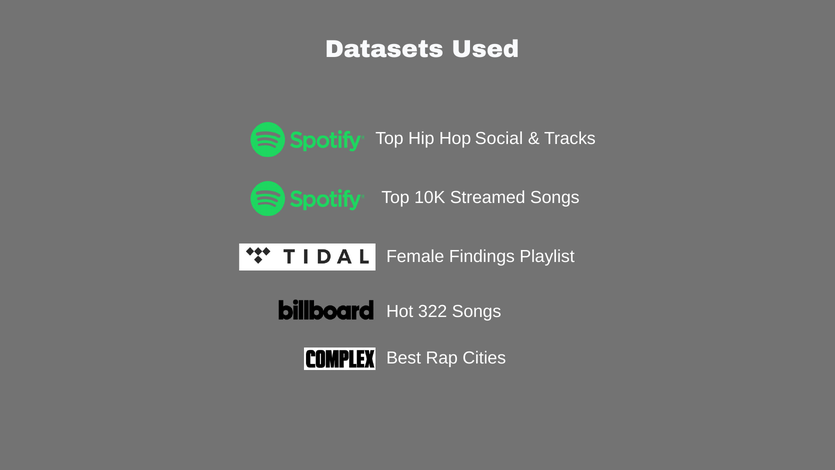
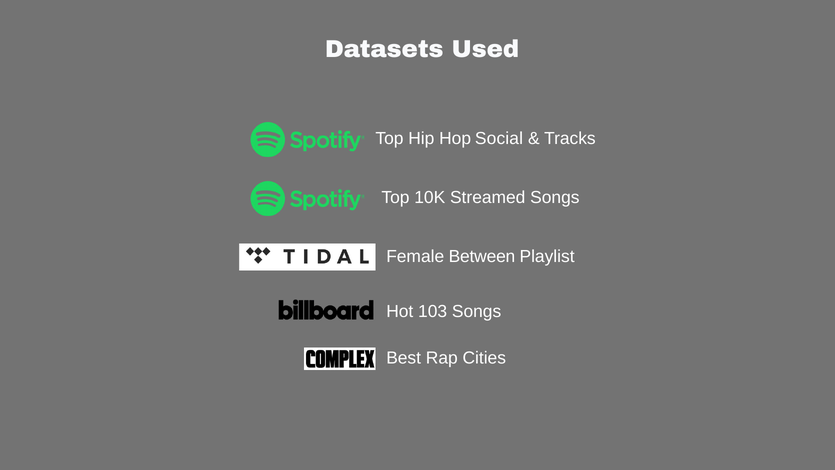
Findings: Findings -> Between
322: 322 -> 103
